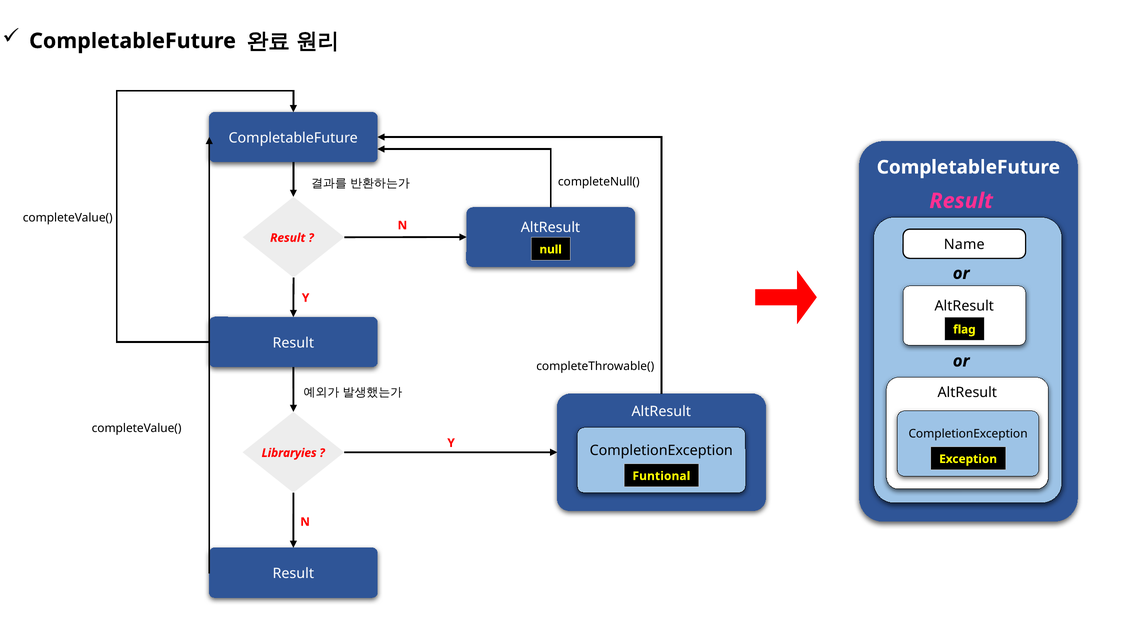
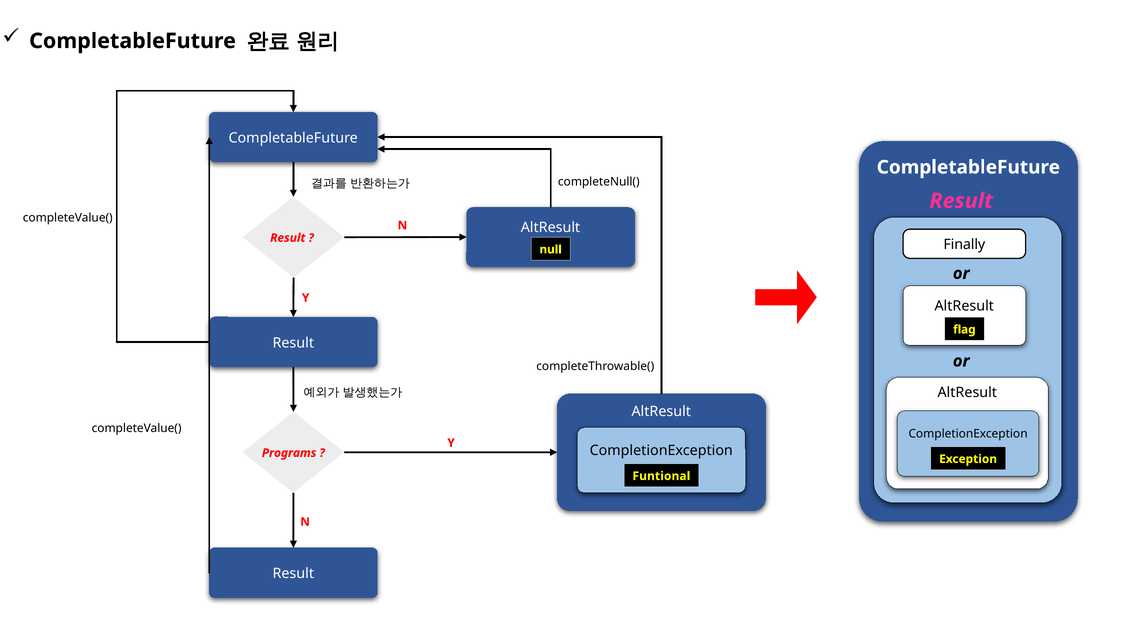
Name: Name -> Finally
Libraryies: Libraryies -> Programs
